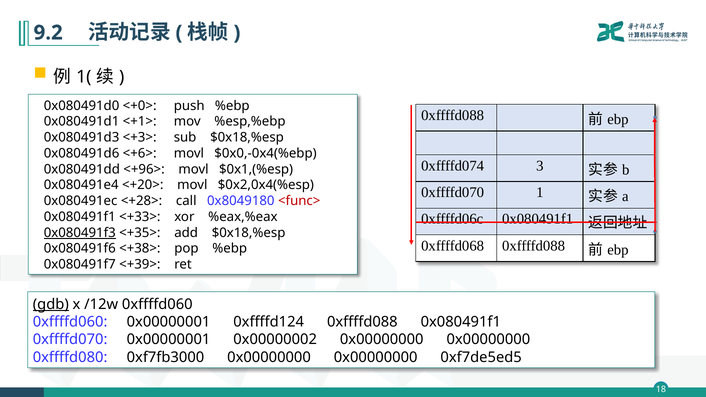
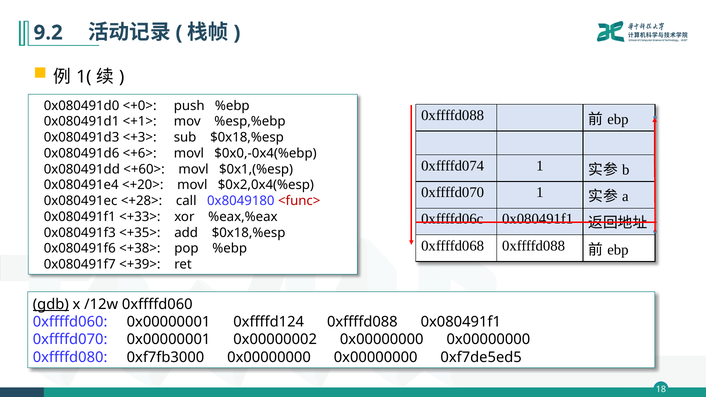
0xffffd074 3: 3 -> 1
<+96>: <+96> -> <+60>
0x080491f3 underline: present -> none
